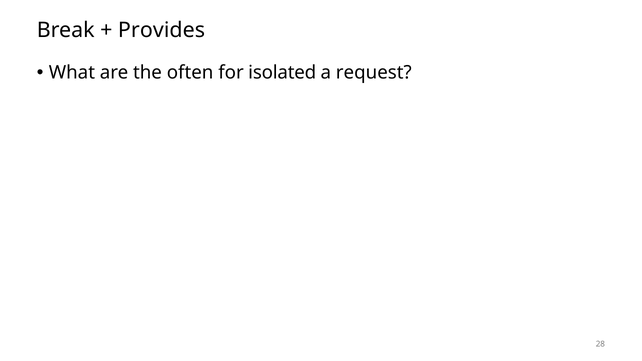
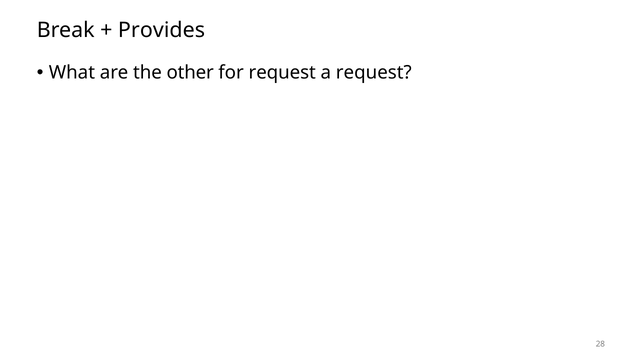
often: often -> other
for isolated: isolated -> request
